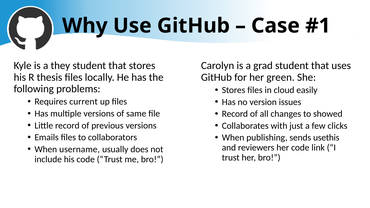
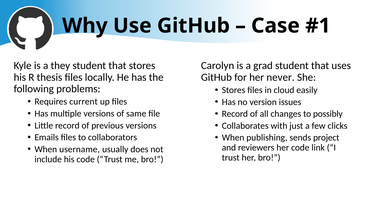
green: green -> never
showed: showed -> possibly
usethis: usethis -> project
